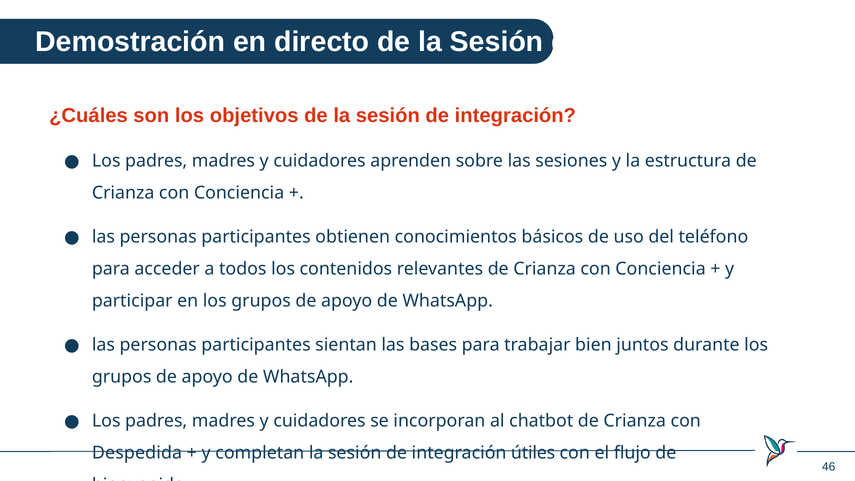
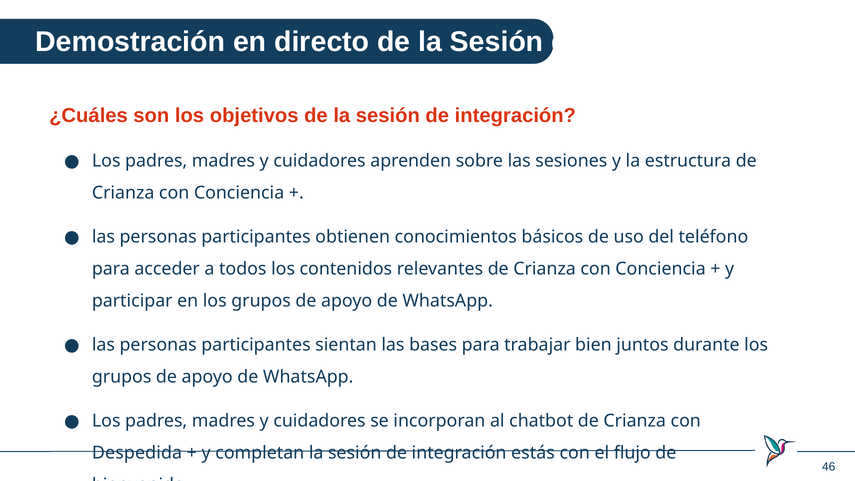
útiles: útiles -> estás
